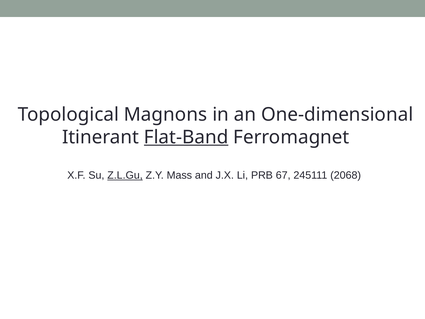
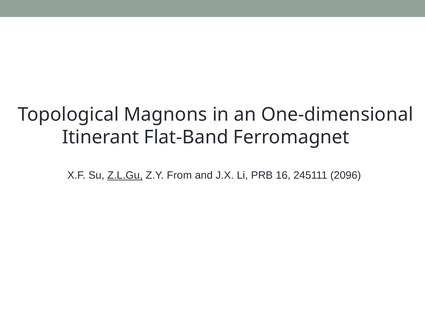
Flat-Band underline: present -> none
Mass: Mass -> From
67: 67 -> 16
2068: 2068 -> 2096
